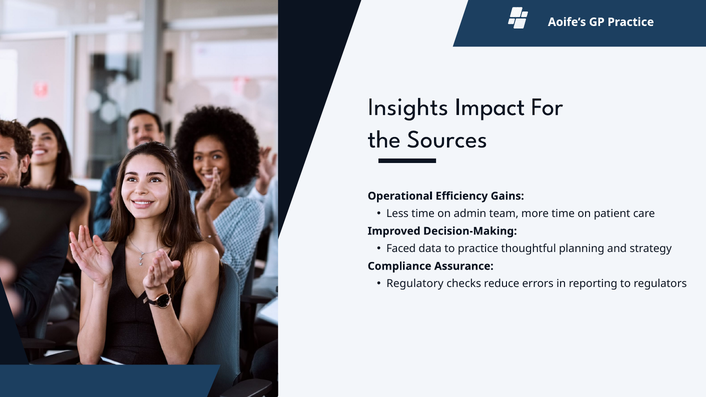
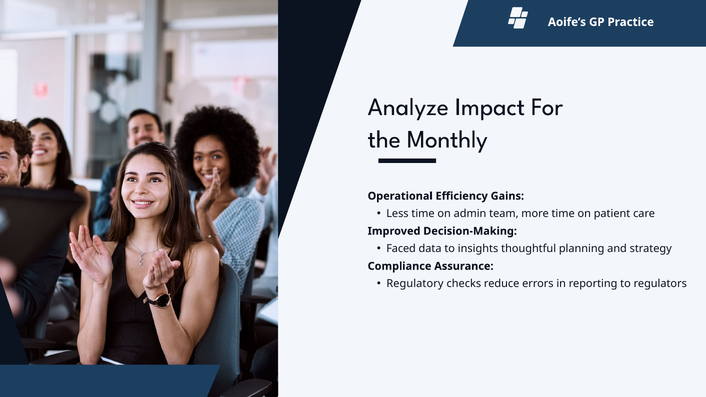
Insights: Insights -> Analyze
Sources: Sources -> Monthly
to practice: practice -> insights
